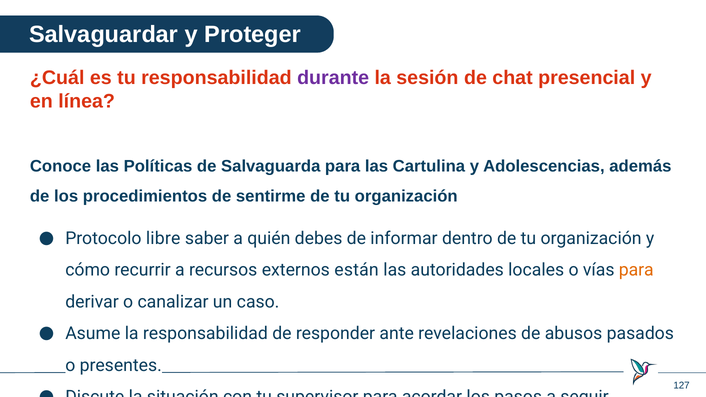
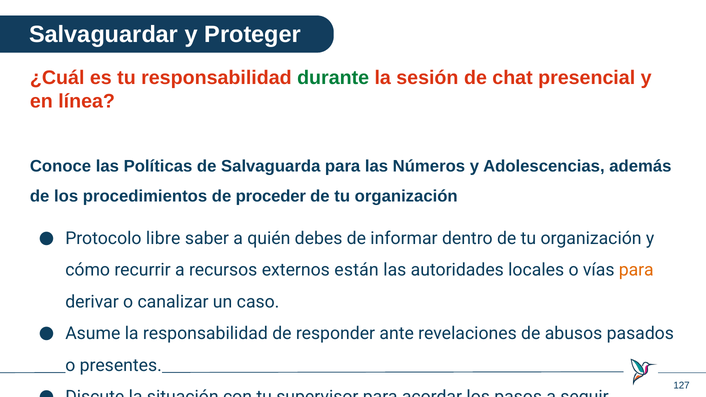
durante colour: purple -> green
Cartulina: Cartulina -> Números
sentirme: sentirme -> proceder
